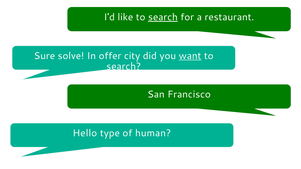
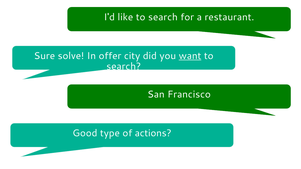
search at (163, 17) underline: present -> none
Hello: Hello -> Good
human: human -> actions
